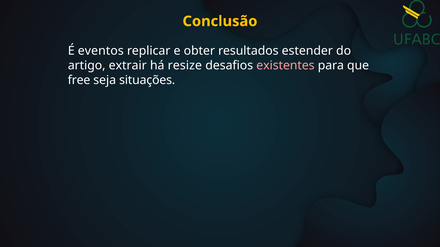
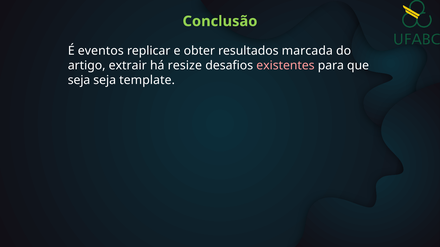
Conclusão colour: yellow -> light green
estender: estender -> marcada
free at (79, 80): free -> seja
situações: situações -> template
